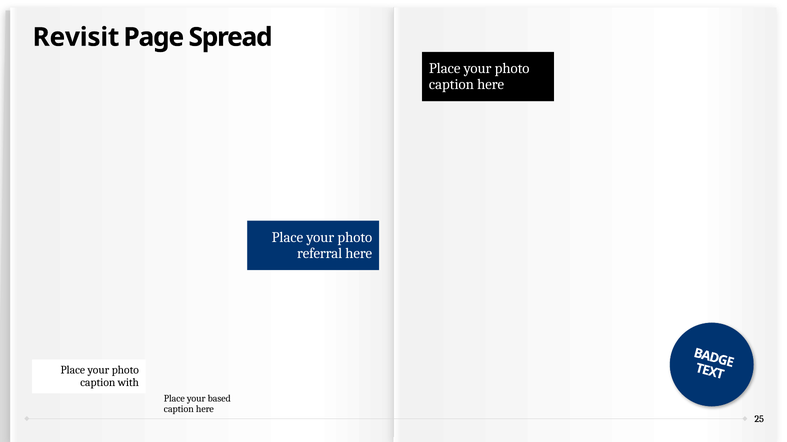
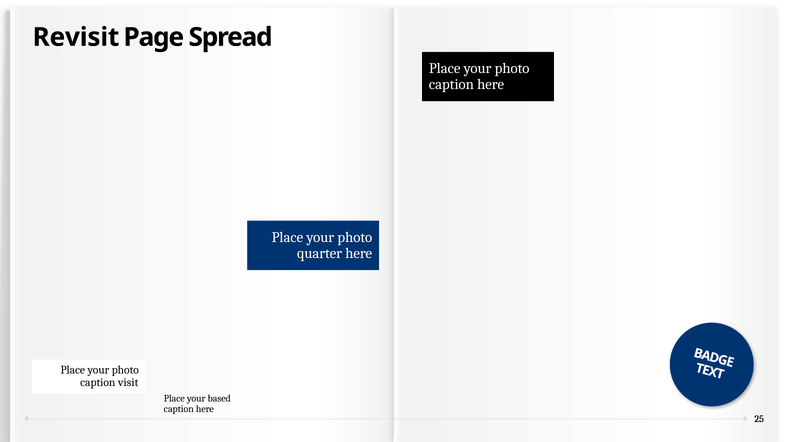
referral: referral -> quarter
with: with -> visit
